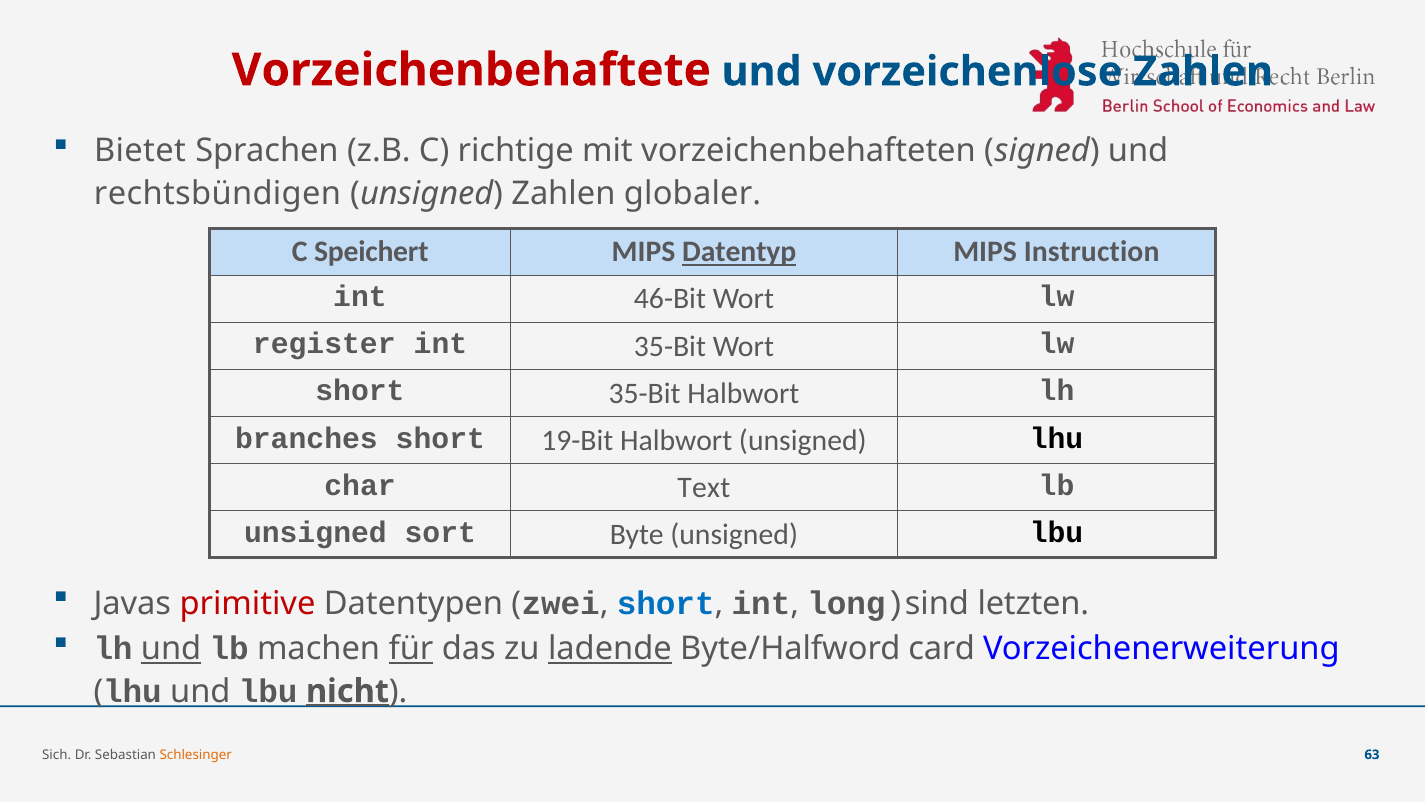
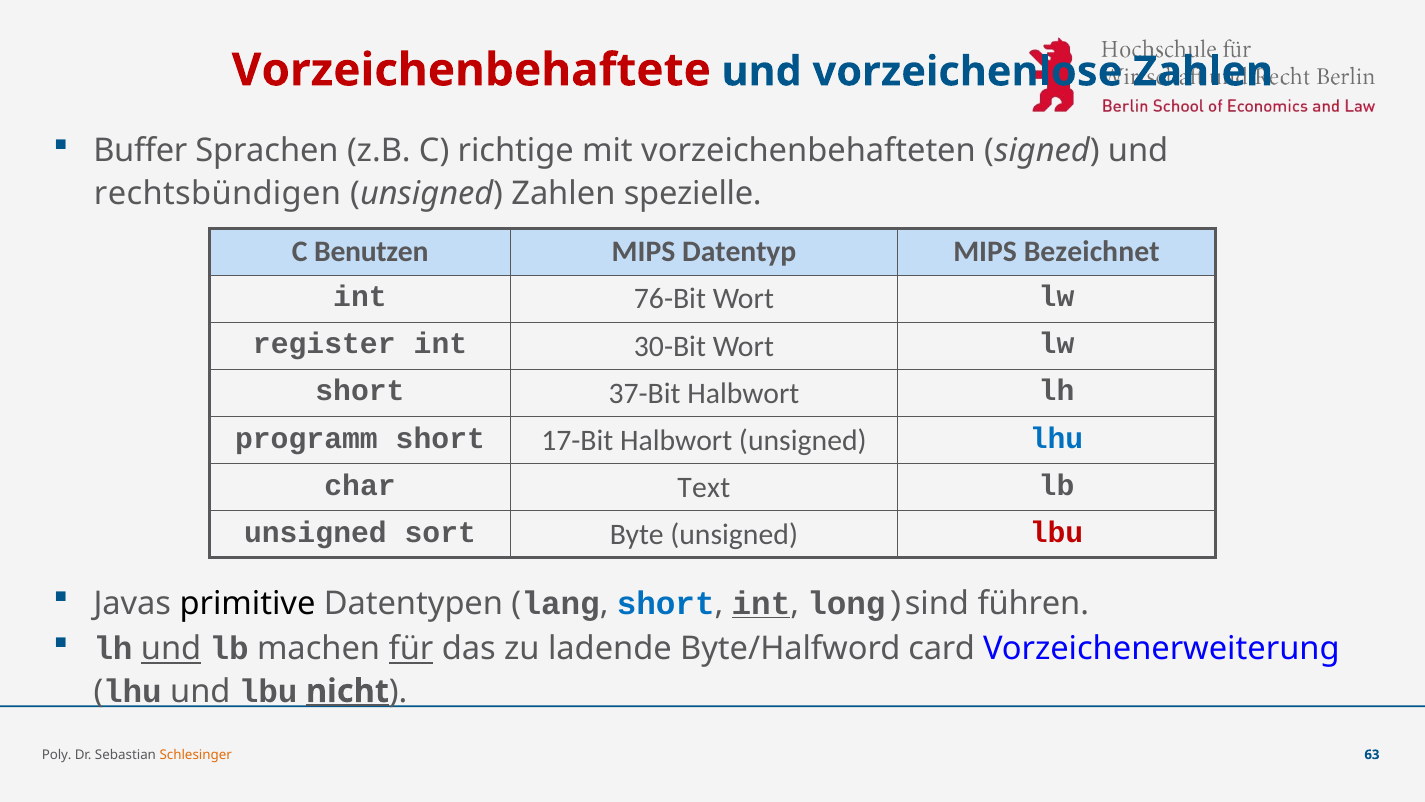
Bietet: Bietet -> Buffer
globaler: globaler -> spezielle
Speichert: Speichert -> Benutzen
Datentyp underline: present -> none
Instruction: Instruction -> Bezeichnet
46-Bit: 46-Bit -> 76-Bit
int 35-Bit: 35-Bit -> 30-Bit
short 35-Bit: 35-Bit -> 37-Bit
branches: branches -> programm
19-Bit: 19-Bit -> 17-Bit
lhu at (1057, 438) colour: black -> blue
lbu at (1057, 532) colour: black -> red
primitive colour: red -> black
zwei: zwei -> lang
int at (761, 603) underline: none -> present
letzten: letzten -> führen
ladende underline: present -> none
Sich: Sich -> Poly
